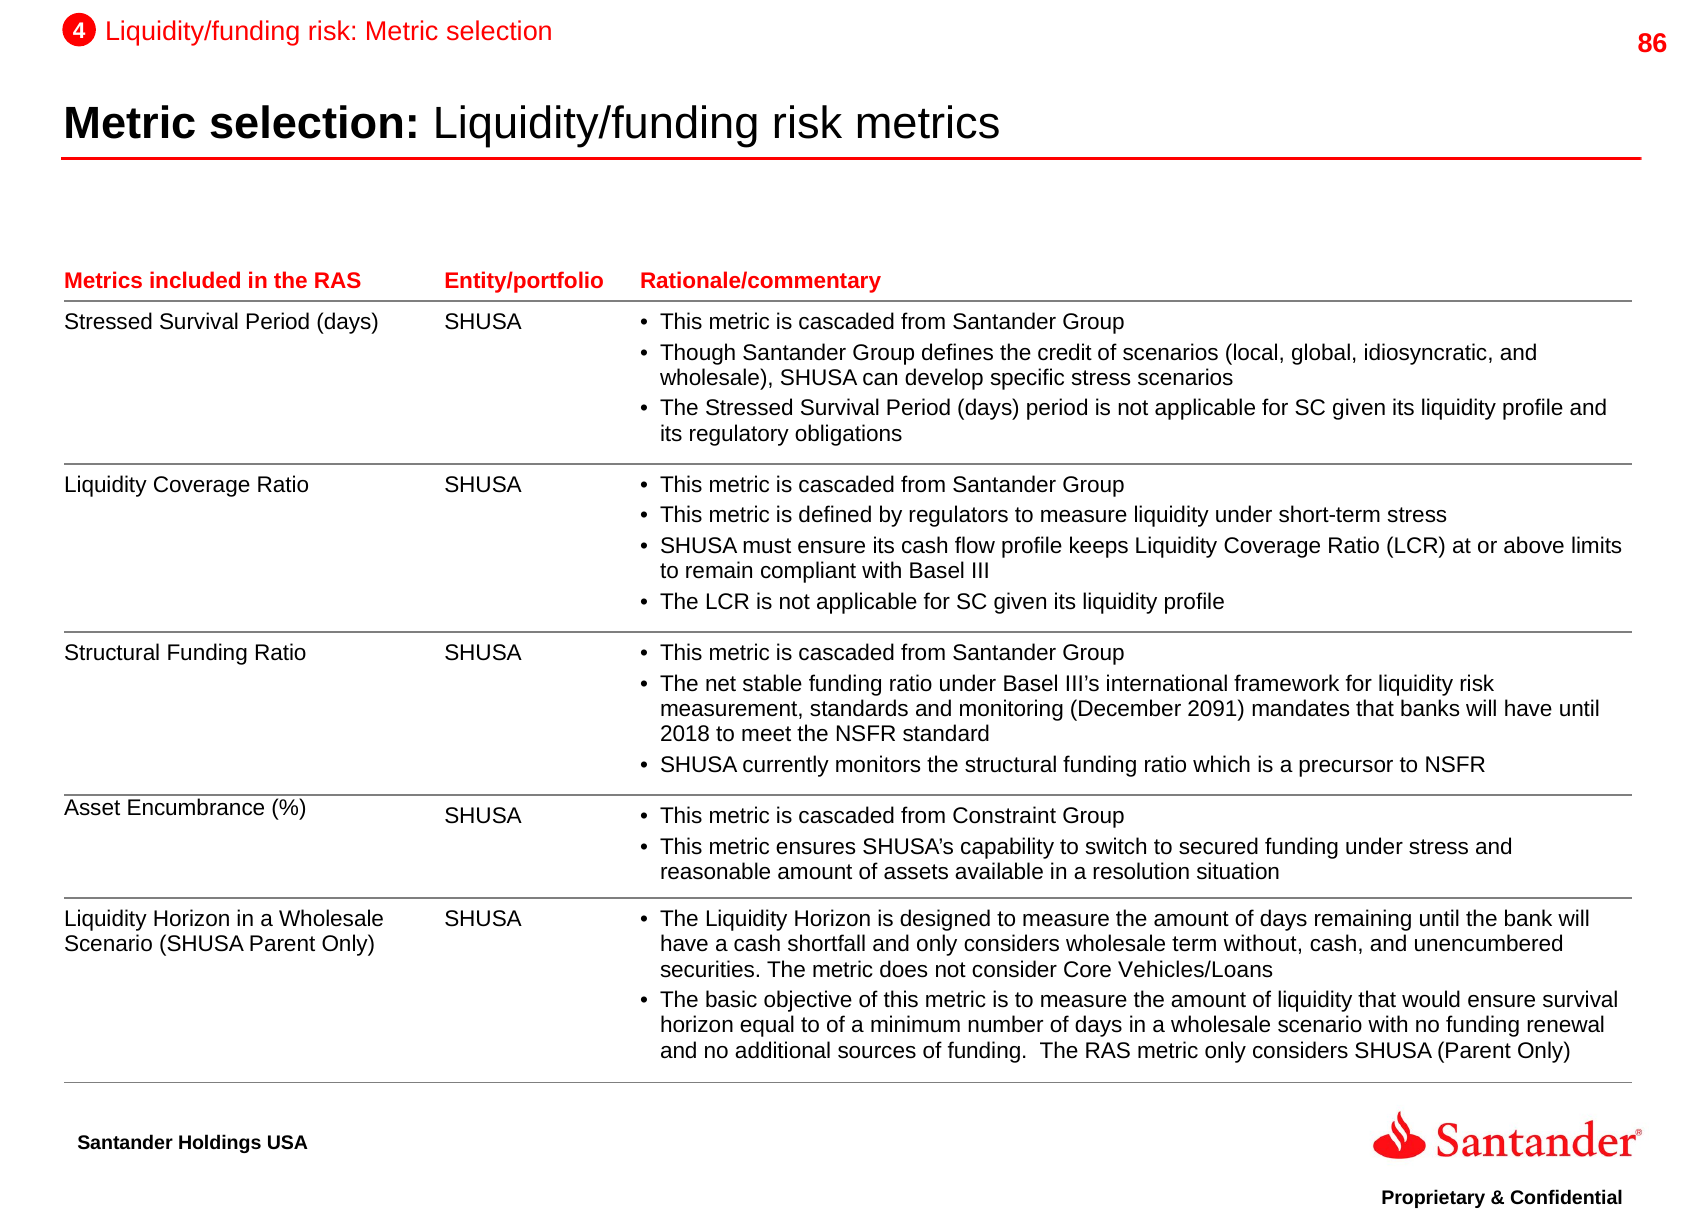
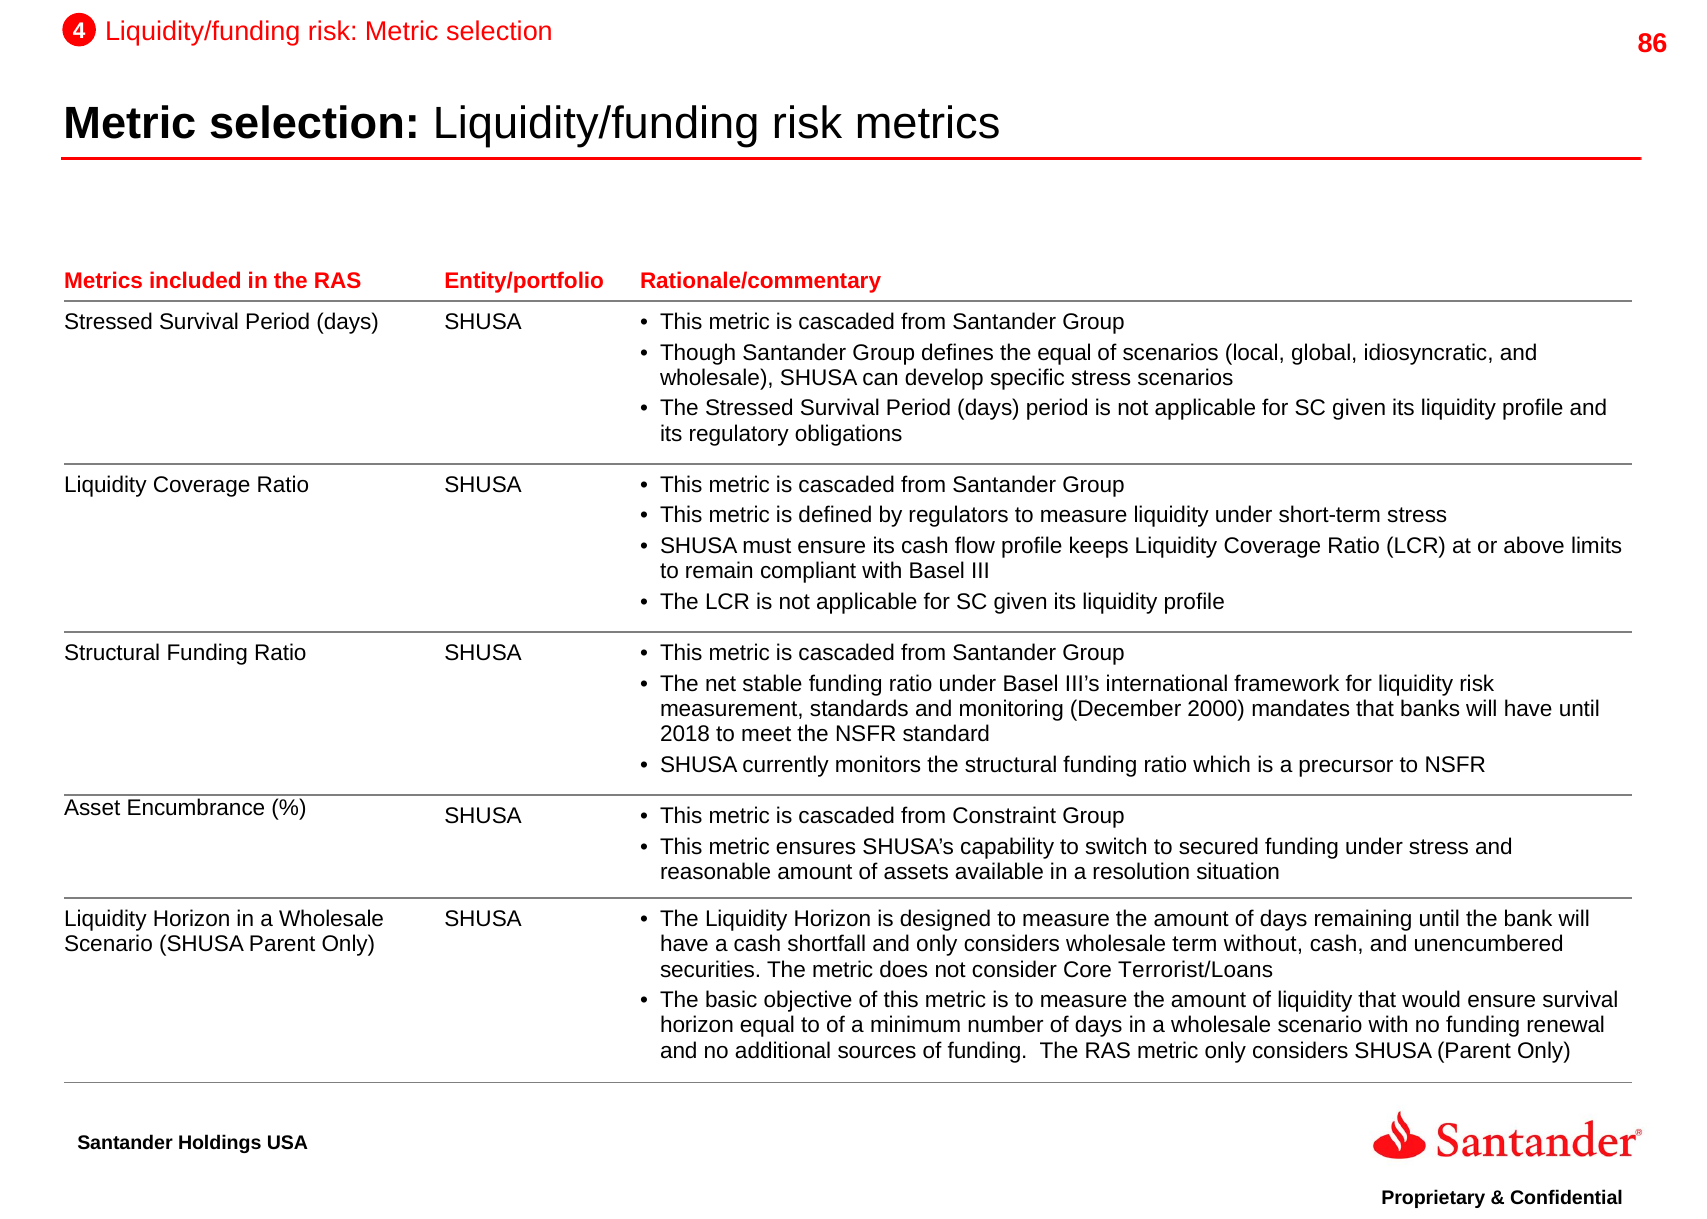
the credit: credit -> equal
2091: 2091 -> 2000
Vehicles/Loans: Vehicles/Loans -> Terrorist/Loans
